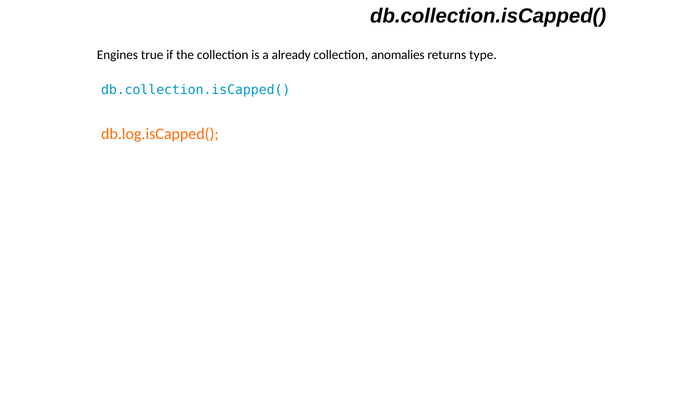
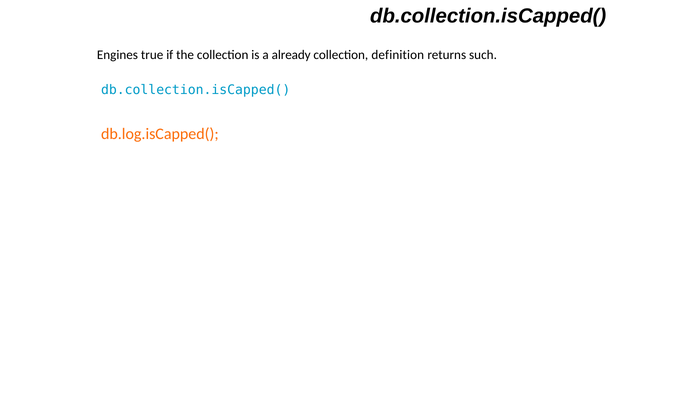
anomalies: anomalies -> definition
type: type -> such
